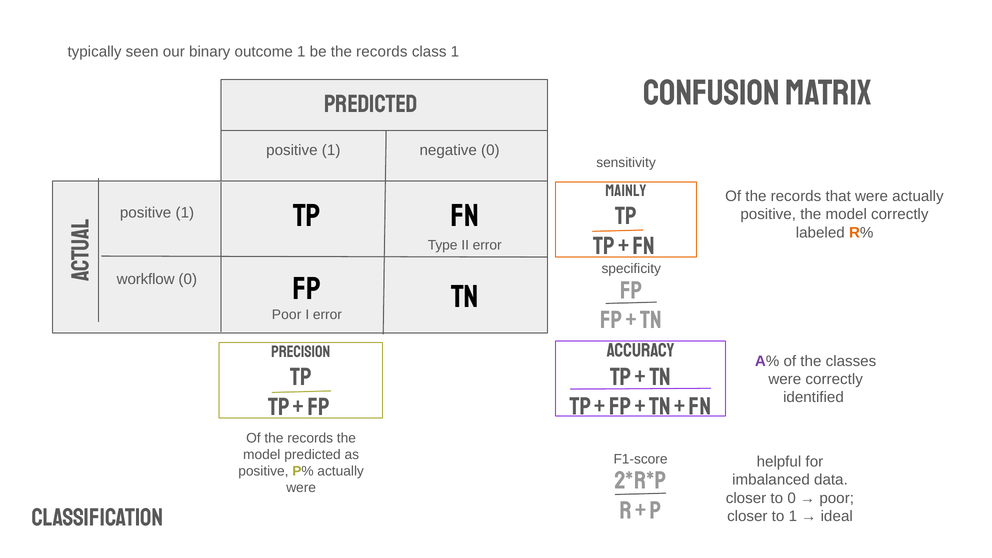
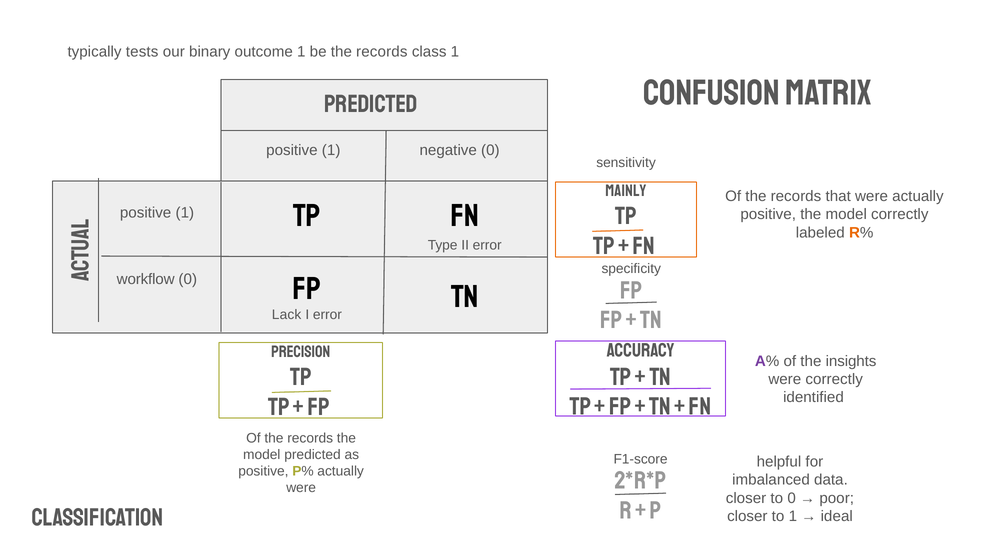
seen: seen -> tests
Poor at (287, 315): Poor -> Lack
classes: classes -> insights
